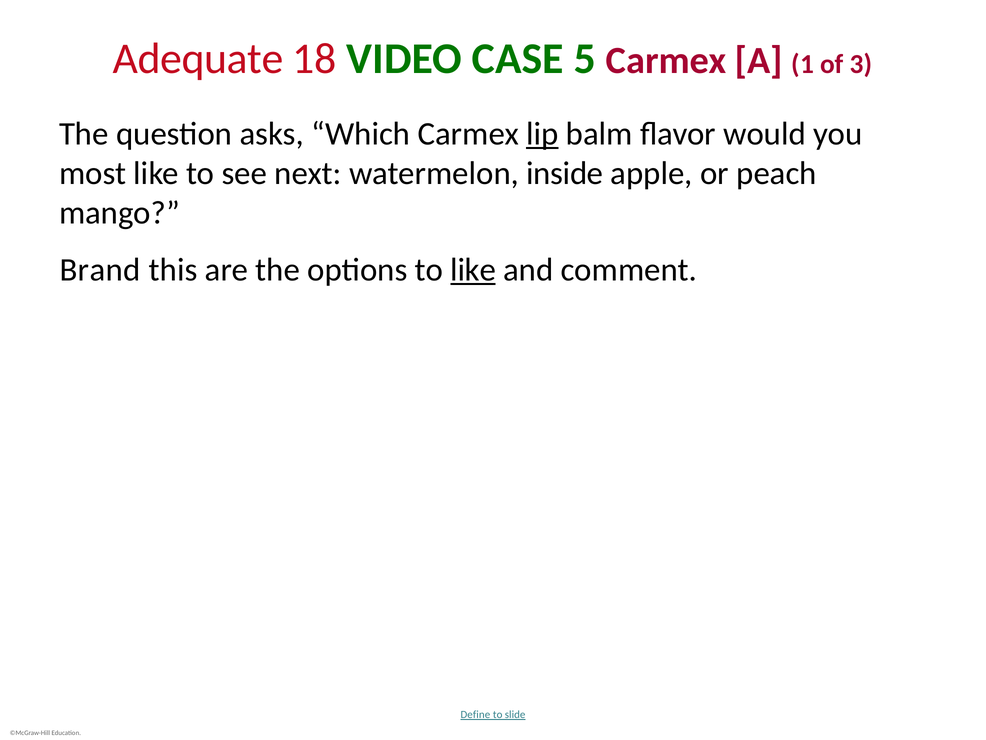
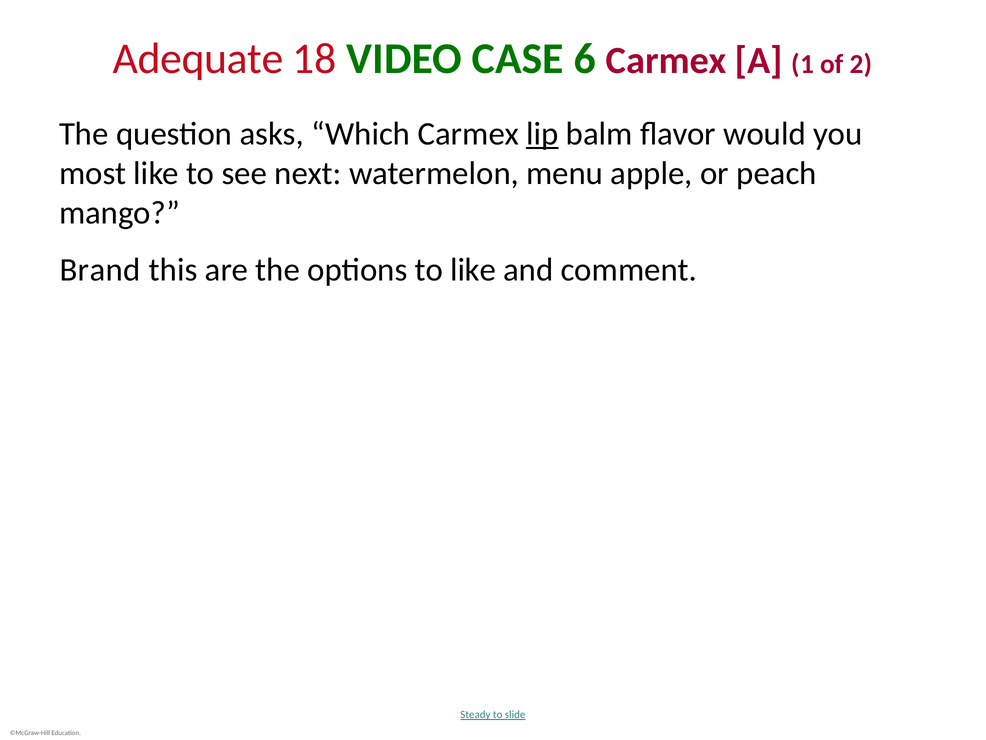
5: 5 -> 6
3: 3 -> 2
inside: inside -> menu
like at (473, 270) underline: present -> none
Define: Define -> Steady
